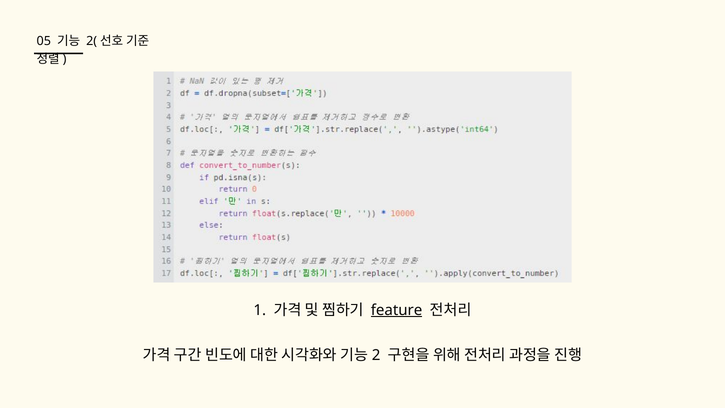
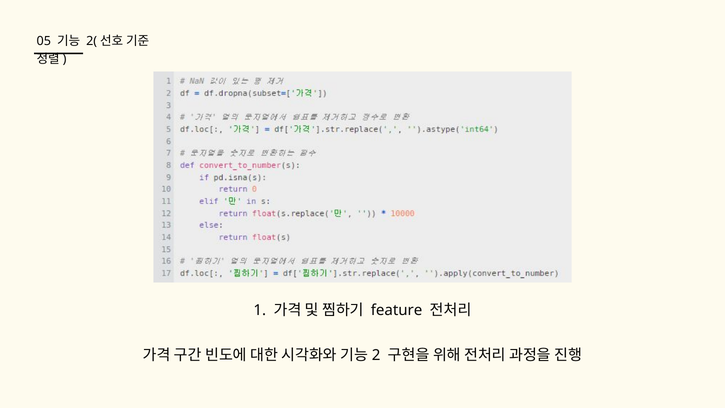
feature underline: present -> none
